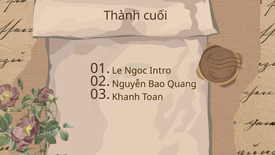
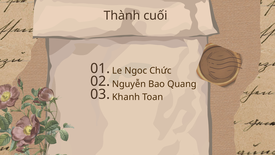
Intro: Intro -> Chức
